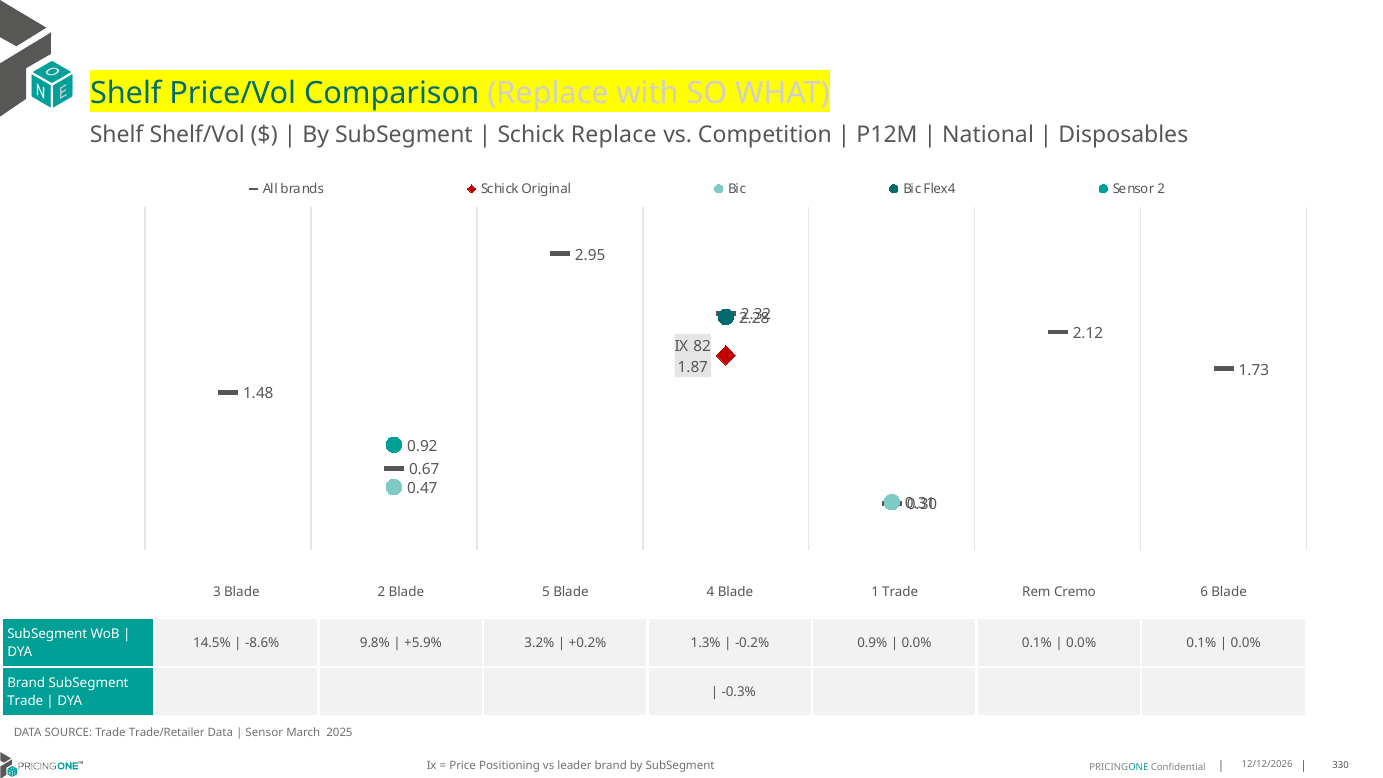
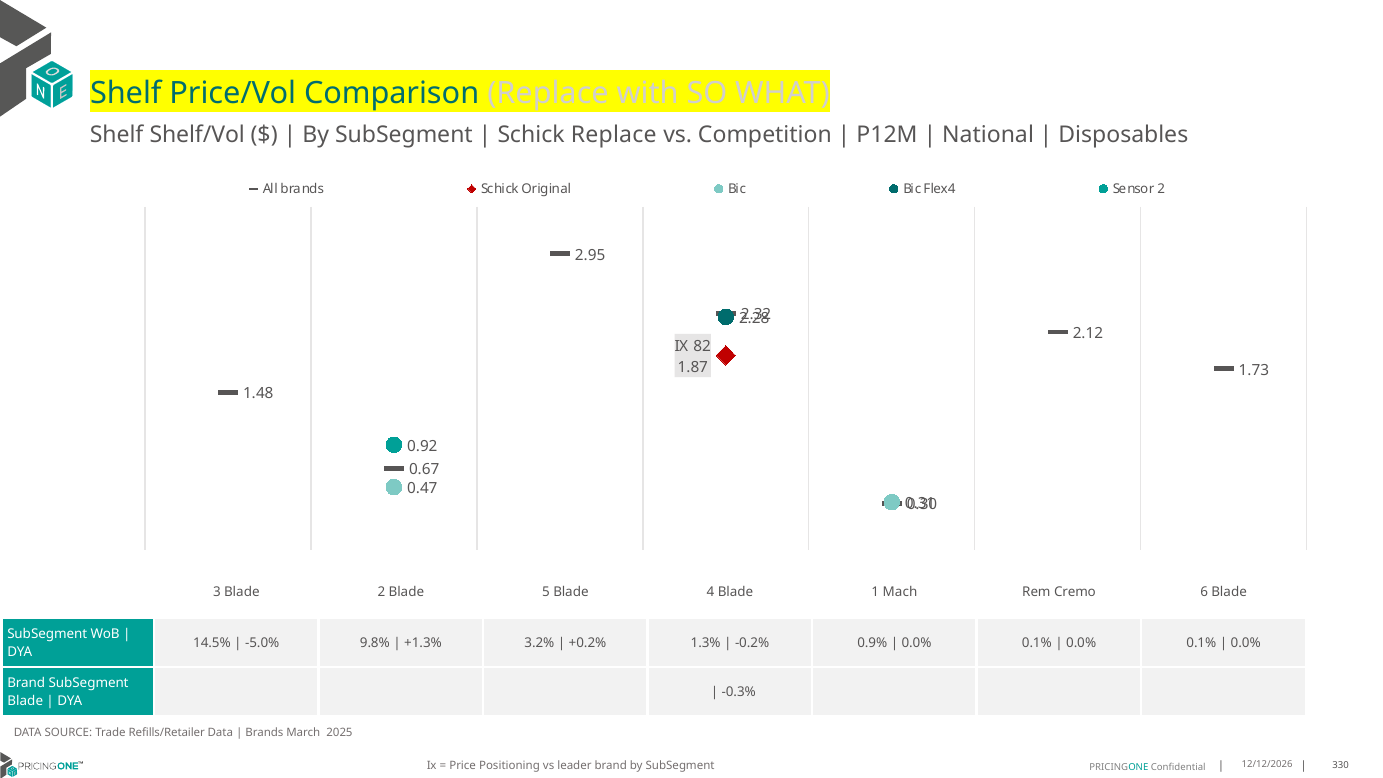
1 Trade: Trade -> Mach
-8.6%: -8.6% -> -5.0%
+5.9%: +5.9% -> +1.3%
Trade at (25, 701): Trade -> Blade
Trade/Retailer: Trade/Retailer -> Refills/Retailer
Sensor at (264, 733): Sensor -> Brands
